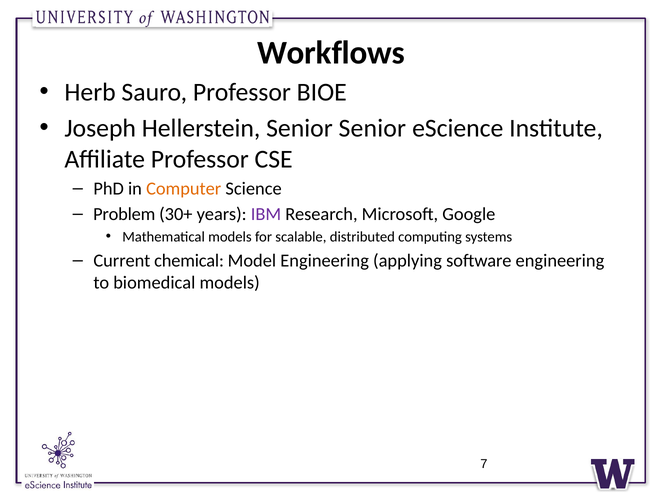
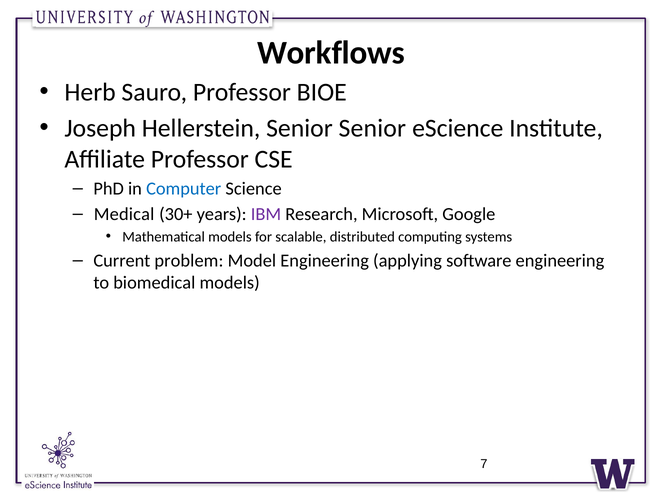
Computer colour: orange -> blue
Problem: Problem -> Medical
chemical: chemical -> problem
